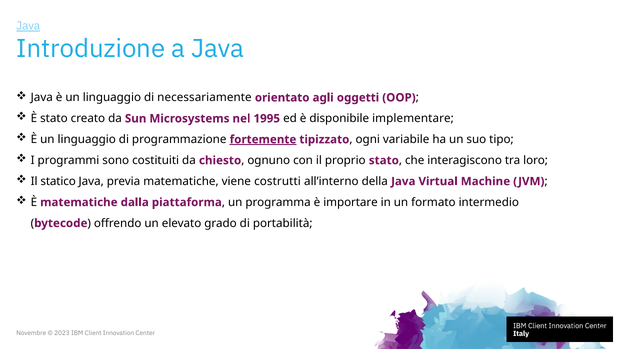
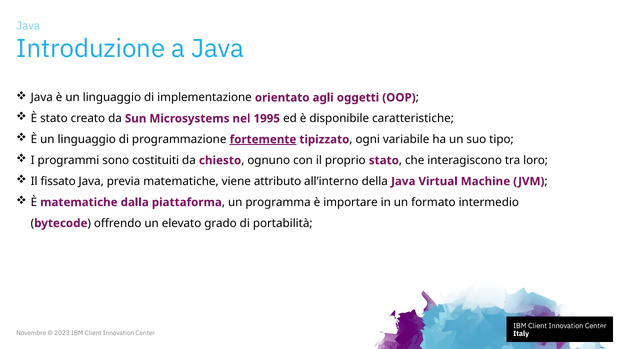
Java at (28, 26) underline: present -> none
necessariamente: necessariamente -> implementazione
implementare: implementare -> caratteristiche
statico: statico -> fissato
costrutti: costrutti -> attributo
